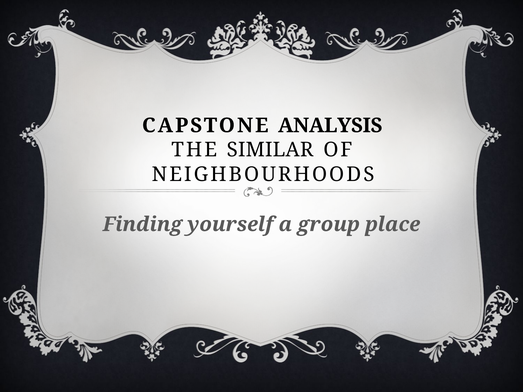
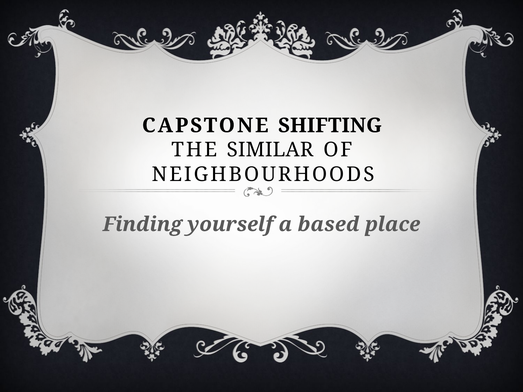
ANALYSIS: ANALYSIS -> SHIFTING
group: group -> based
